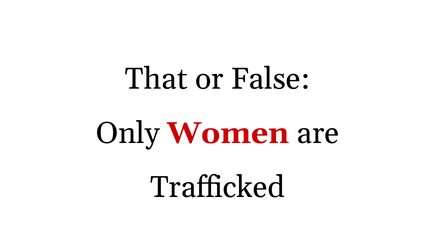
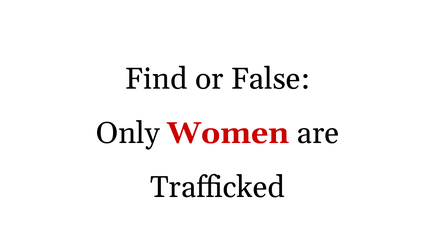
That: That -> Find
